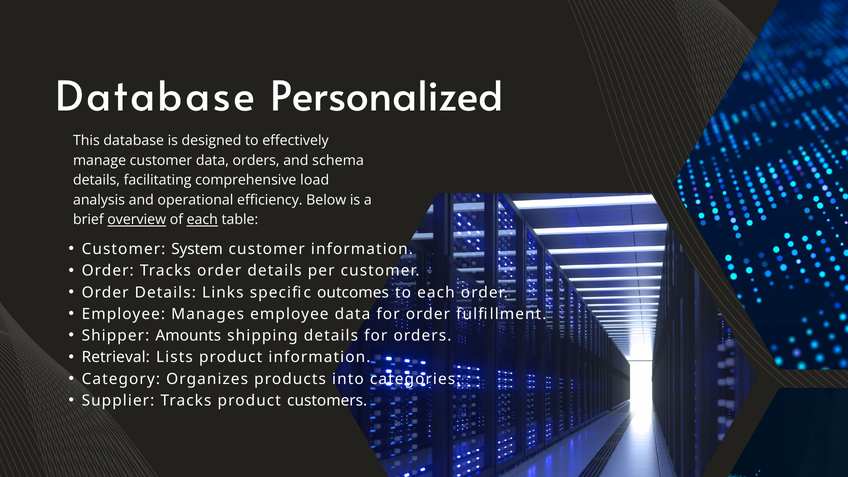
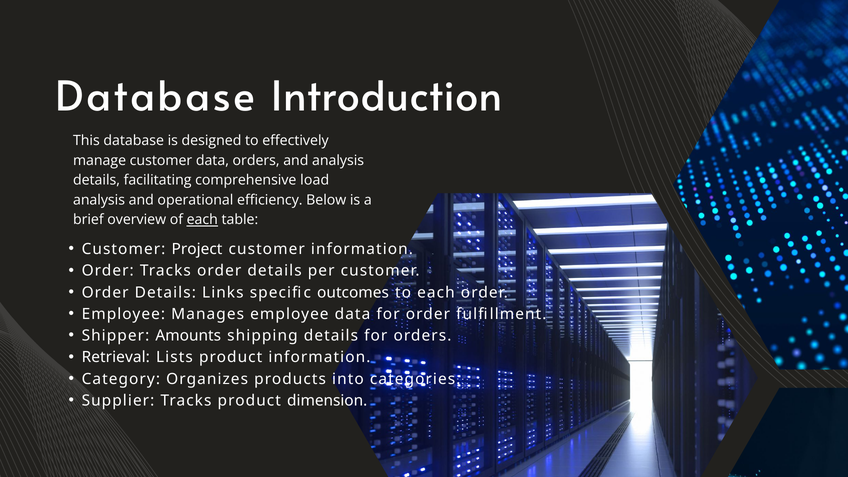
Personalized: Personalized -> Introduction
and schema: schema -> analysis
overview underline: present -> none
System: System -> Project
customers: customers -> dimension
